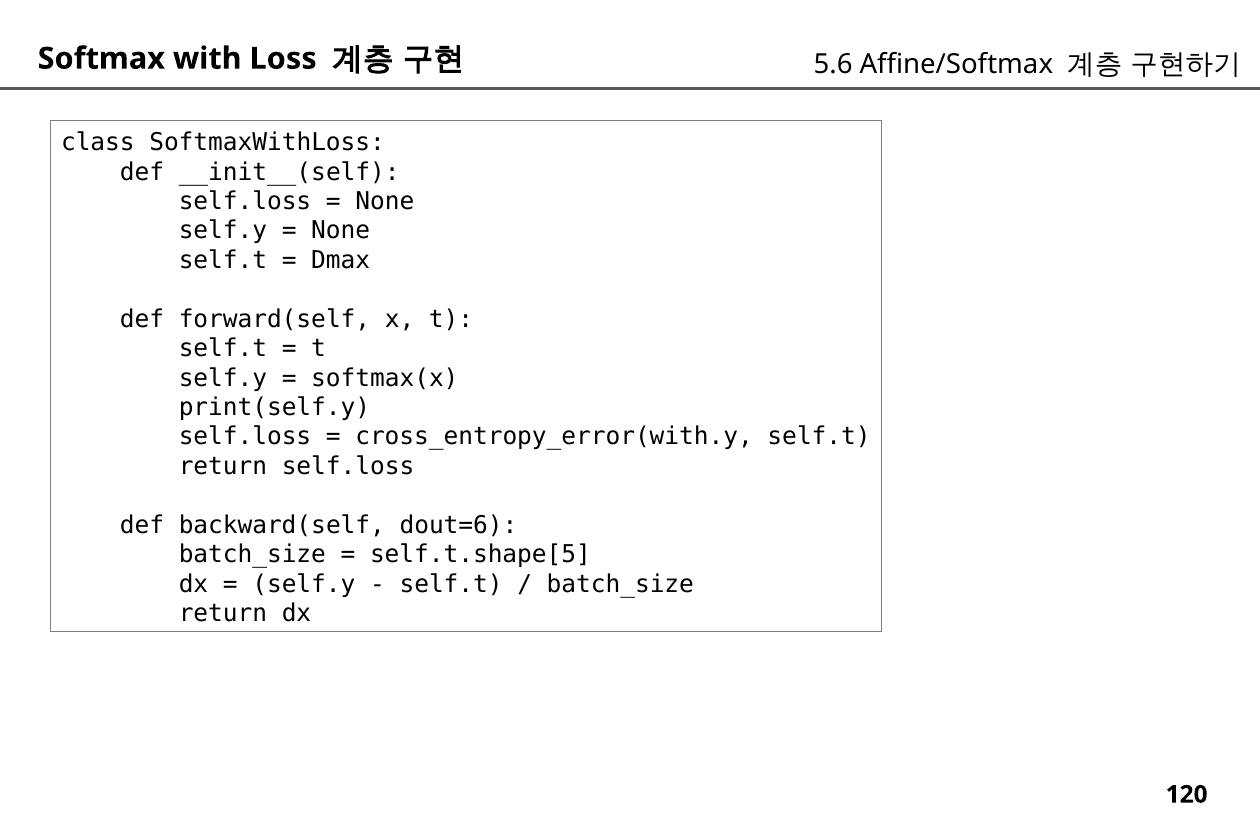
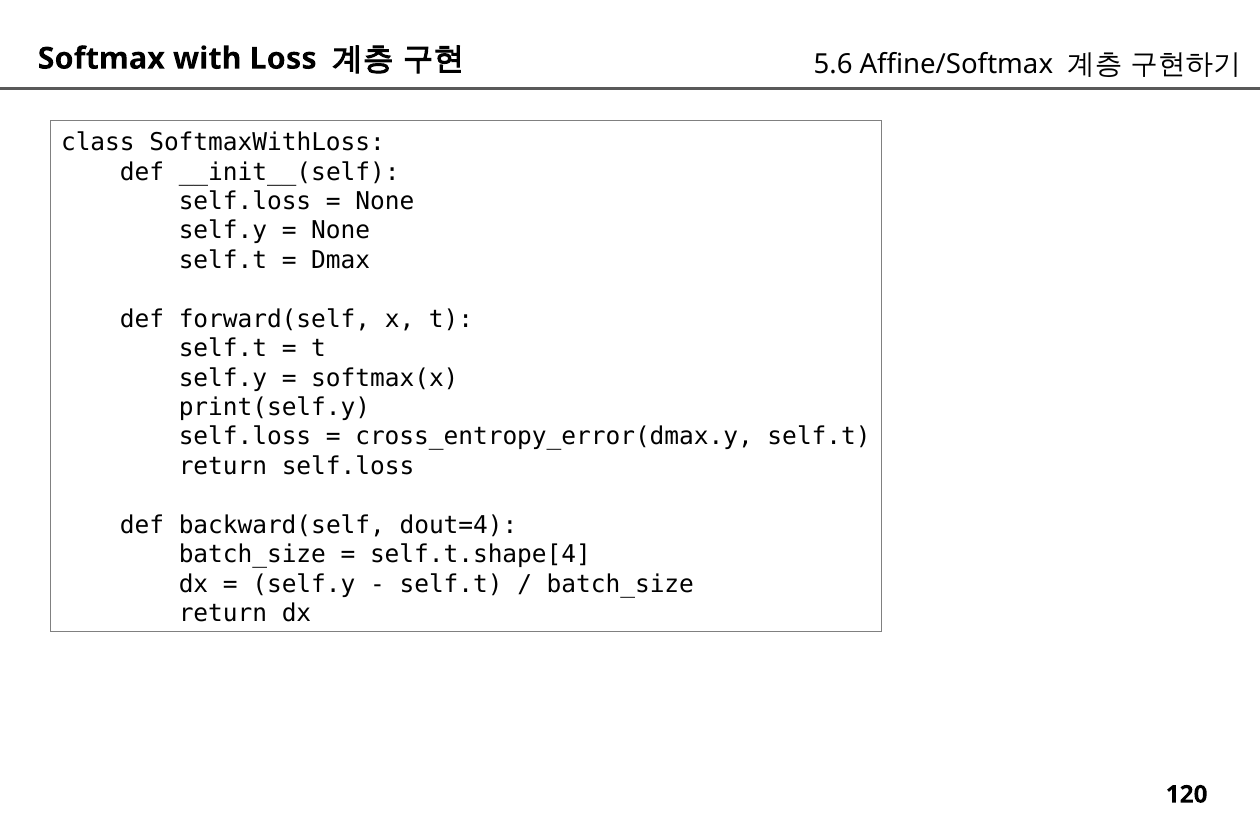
cross_entropy_error(with.y: cross_entropy_error(with.y -> cross_entropy_error(dmax.y
dout=6: dout=6 -> dout=4
self.t.shape[5: self.t.shape[5 -> self.t.shape[4
